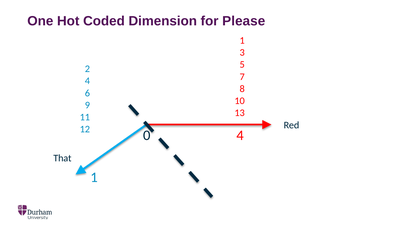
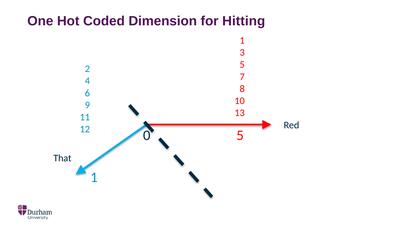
Please: Please -> Hitting
4 at (240, 136): 4 -> 5
